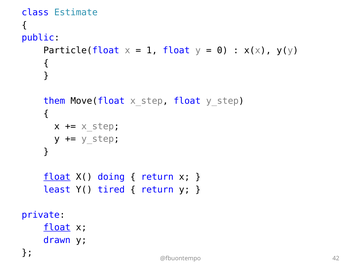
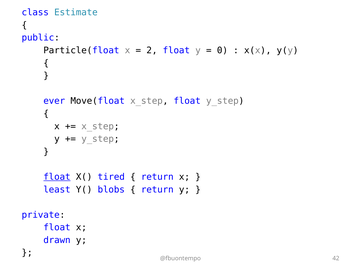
1: 1 -> 2
them: them -> ever
doing: doing -> tired
tired: tired -> blobs
float at (57, 227) underline: present -> none
